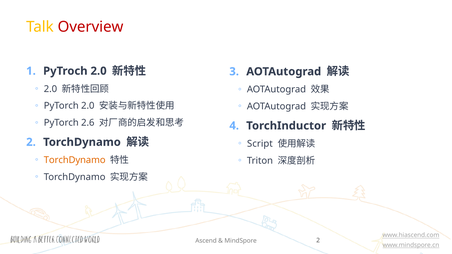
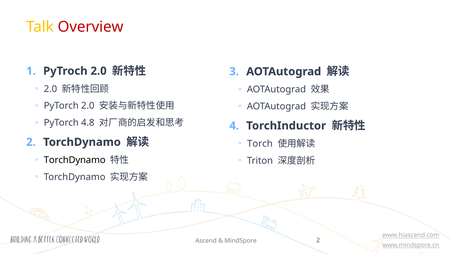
2.6: 2.6 -> 4.8
Script: Script -> Torch
TorchDynamo at (75, 160) colour: orange -> black
